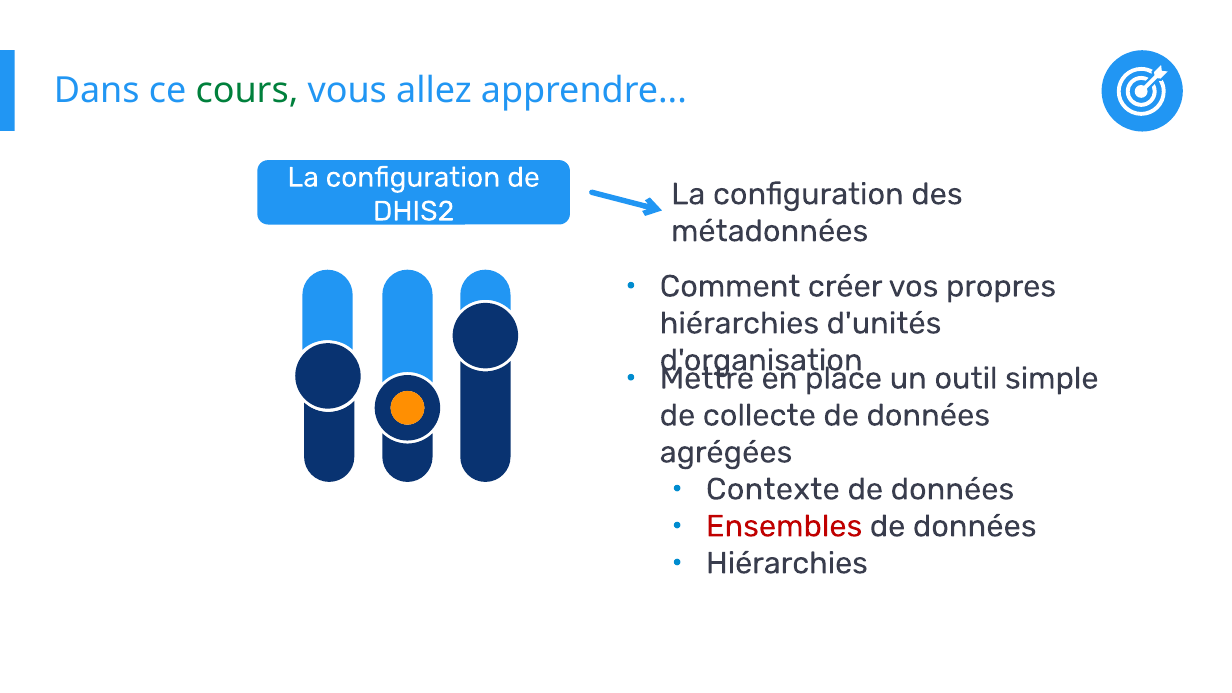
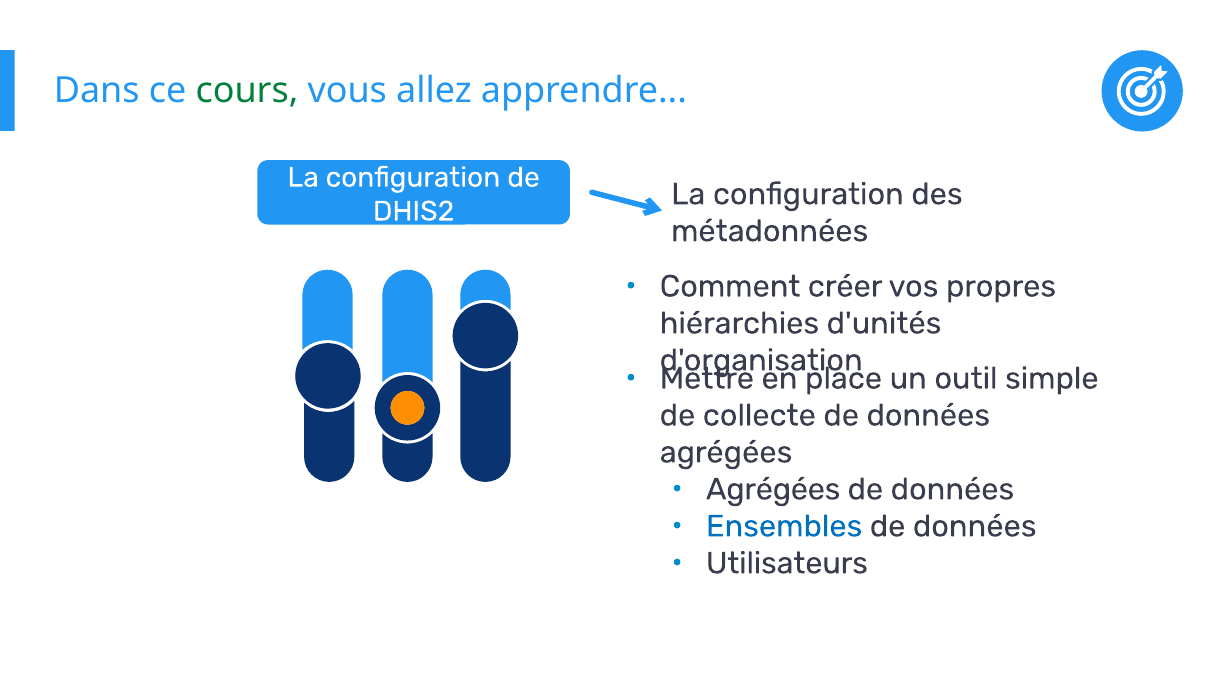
Contexte at (773, 489): Contexte -> Agrégées
Ensembles colour: red -> blue
Hiérarchies at (787, 563): Hiérarchies -> Utilisateurs
